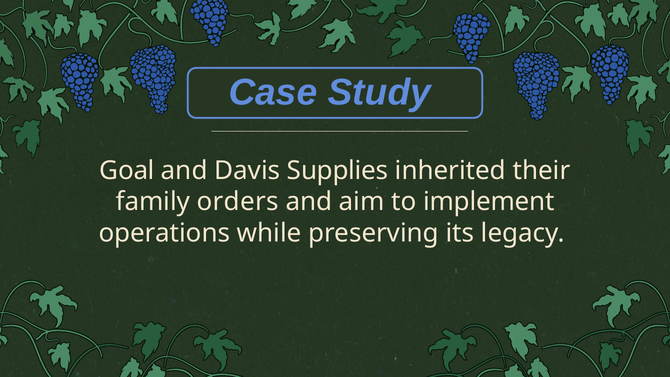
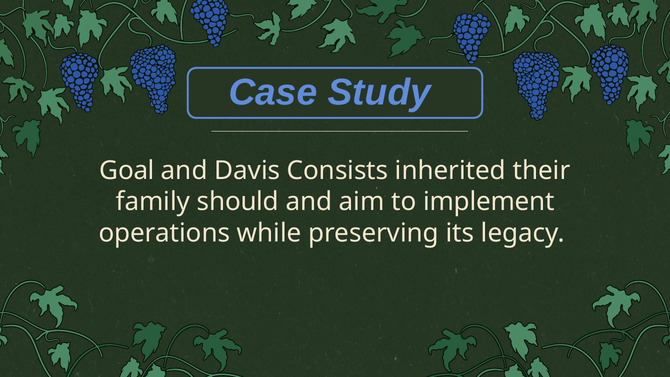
Supplies: Supplies -> Consists
orders: orders -> should
